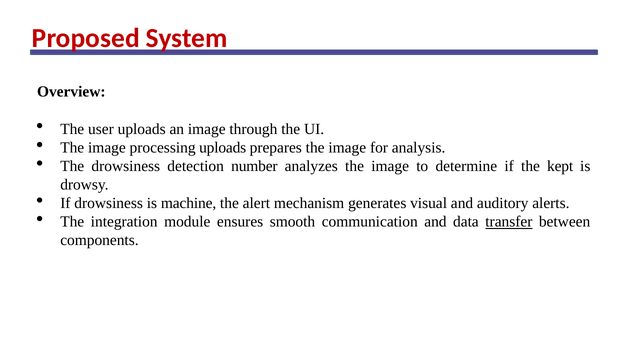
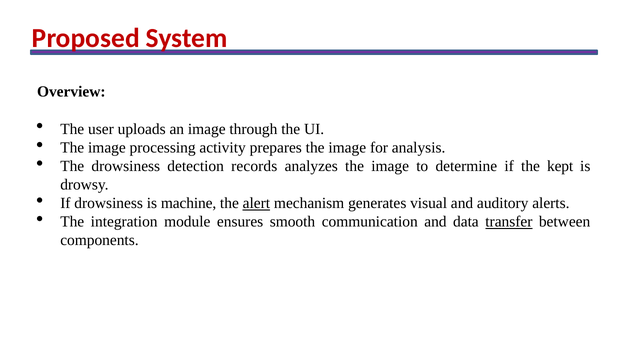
processing uploads: uploads -> activity
number: number -> records
alert underline: none -> present
